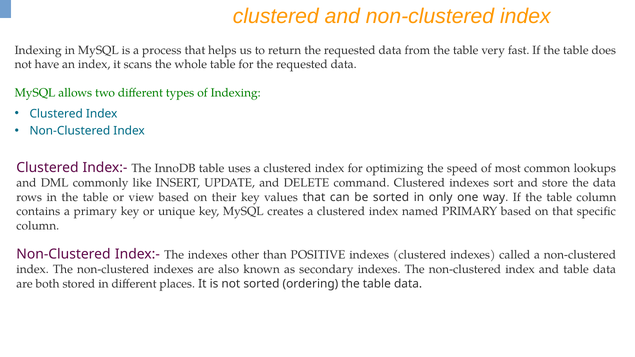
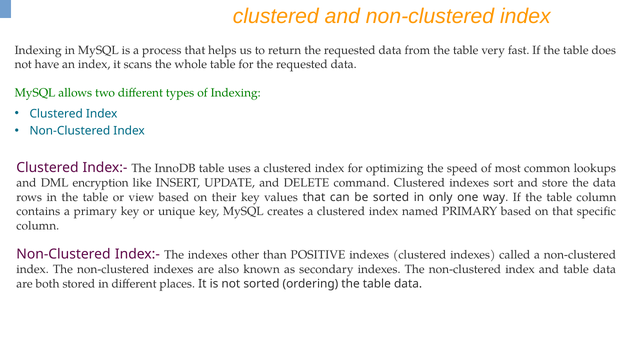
commonly: commonly -> encryption
